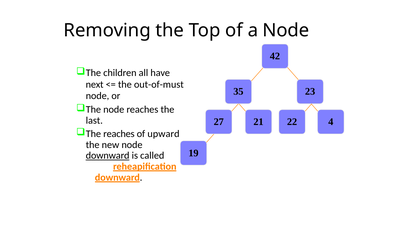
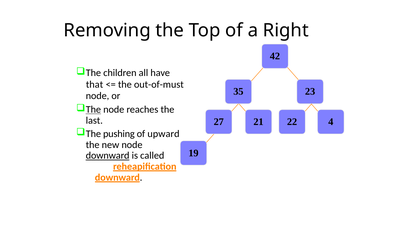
a Node: Node -> Right
next: next -> that
The at (93, 110) underline: none -> present
The reaches: reaches -> pushing
